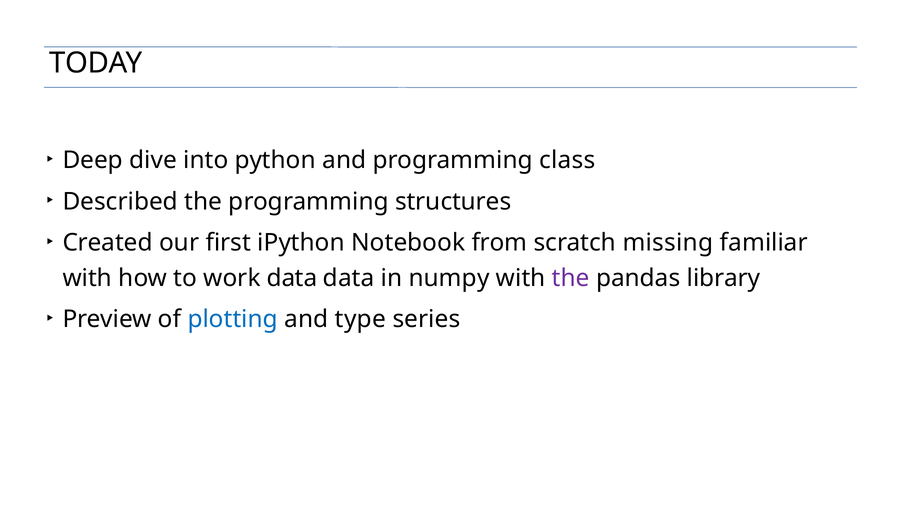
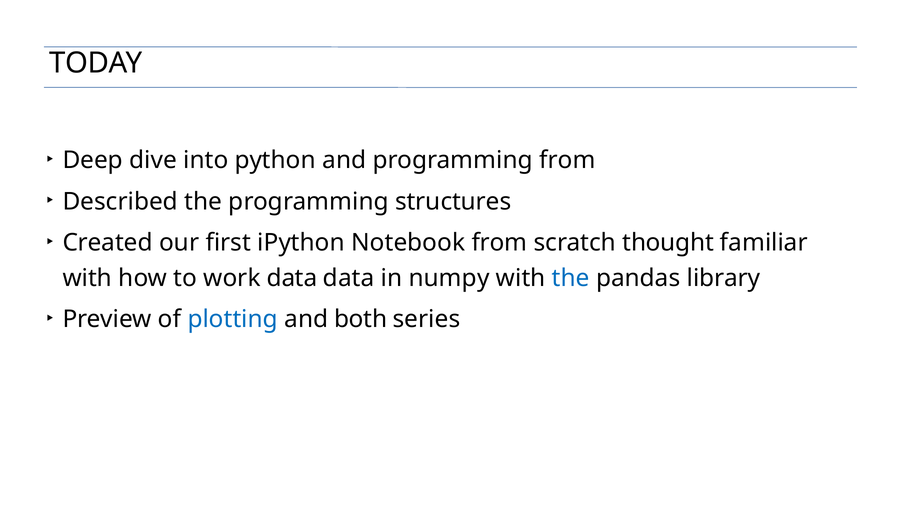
programming class: class -> from
missing: missing -> thought
the at (571, 278) colour: purple -> blue
type: type -> both
